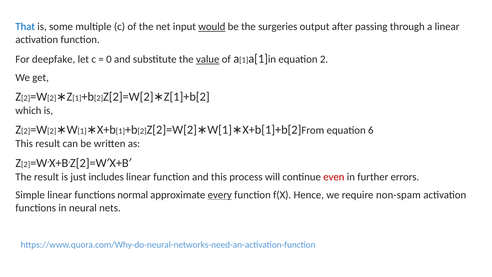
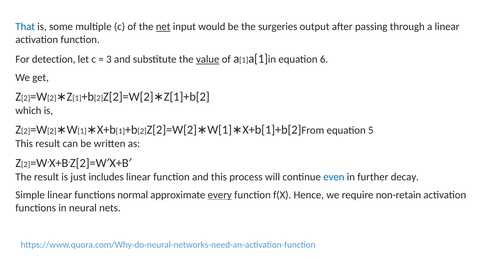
net underline: none -> present
would underline: present -> none
deepfake: deepfake -> detection
0: 0 -> 3
equation 2: 2 -> 6
6: 6 -> 5
even colour: red -> blue
errors: errors -> decay
non-spam: non-spam -> non-retain
